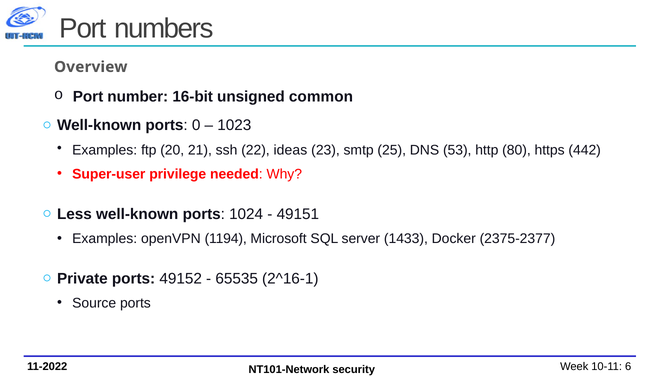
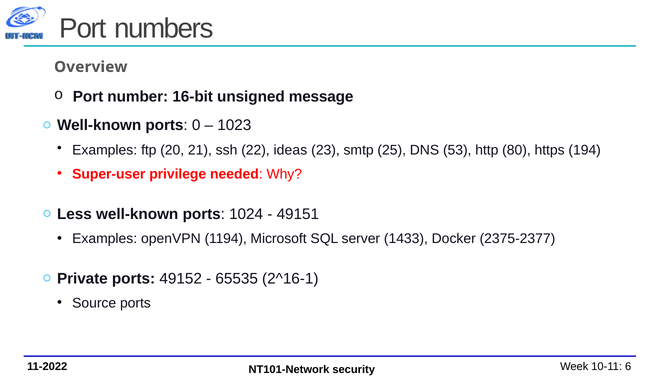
common: common -> message
442: 442 -> 194
